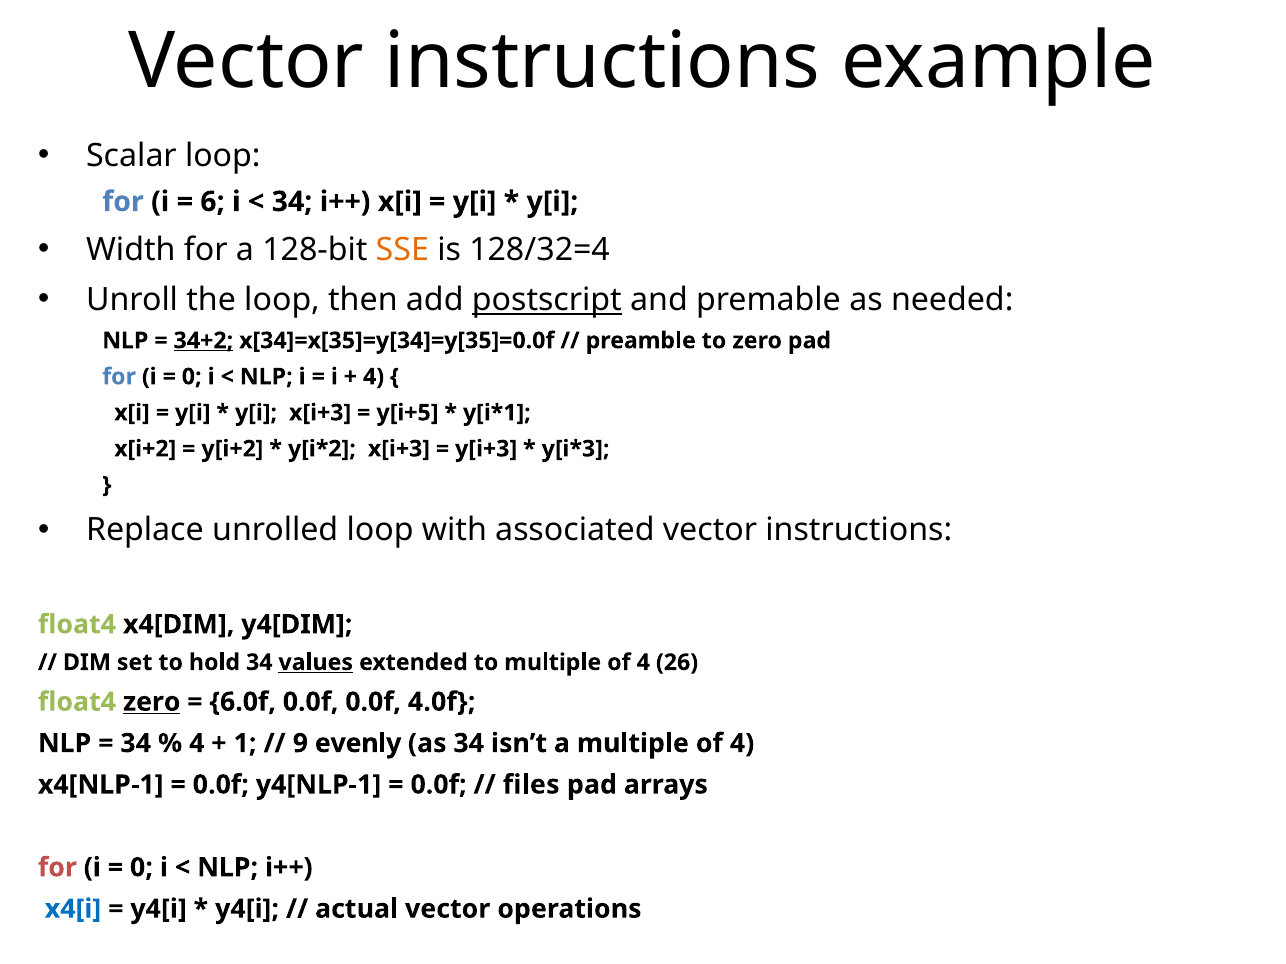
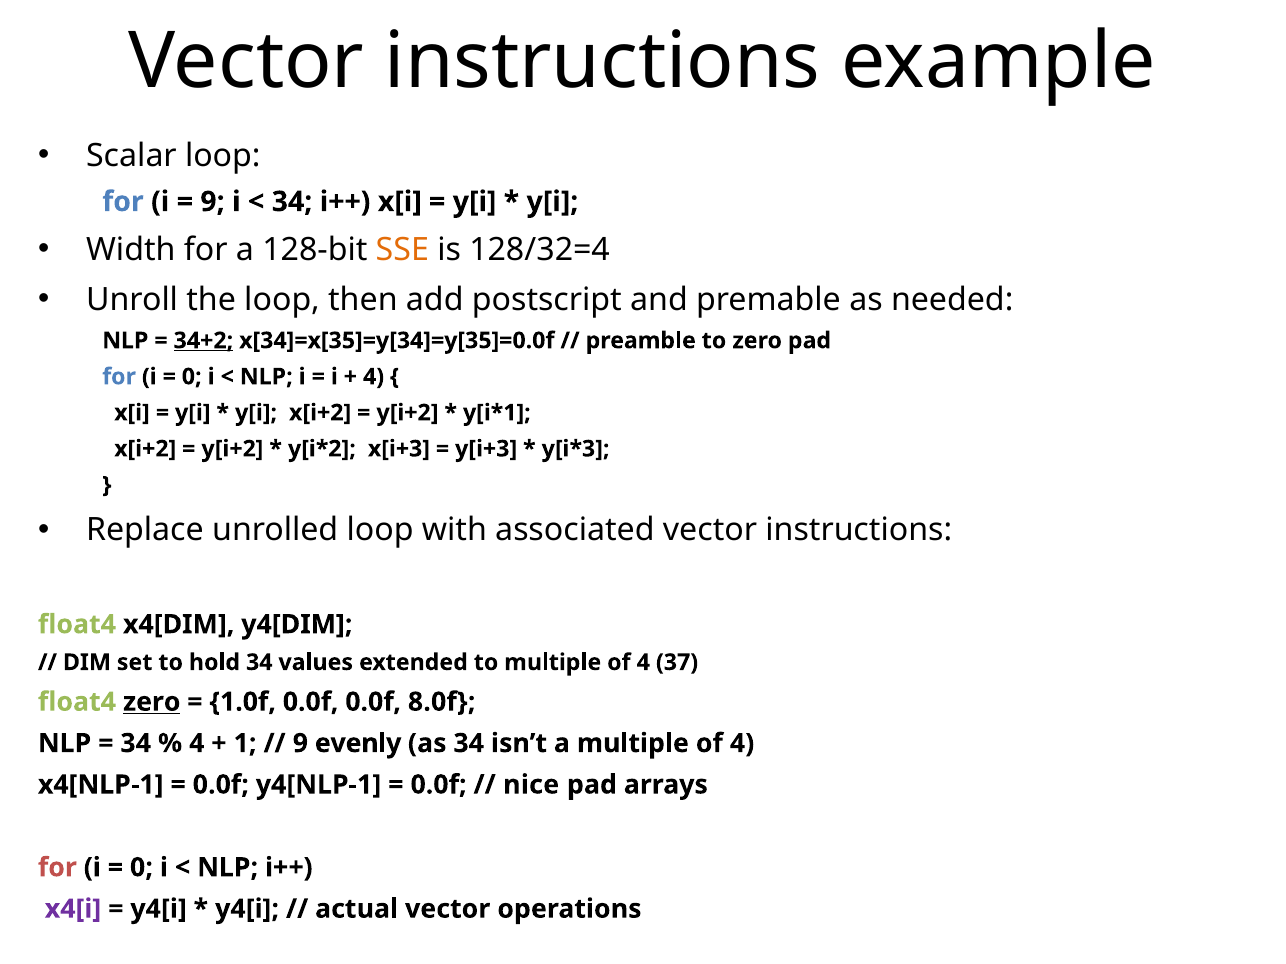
6 at (212, 202): 6 -> 9
postscript underline: present -> none
y[i x[i+3: x[i+3 -> x[i+2
y[i+5 at (407, 413): y[i+5 -> y[i+2
values underline: present -> none
26: 26 -> 37
6.0f: 6.0f -> 1.0f
4.0f: 4.0f -> 8.0f
files: files -> nice
x4[i colour: blue -> purple
